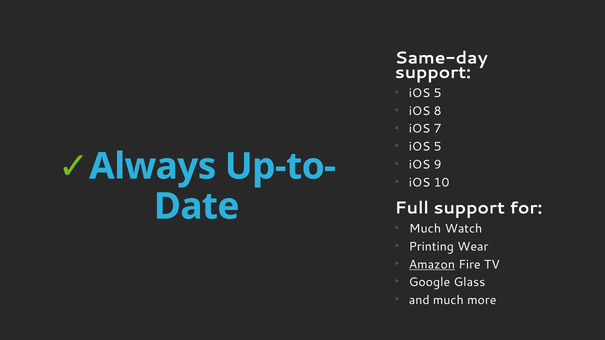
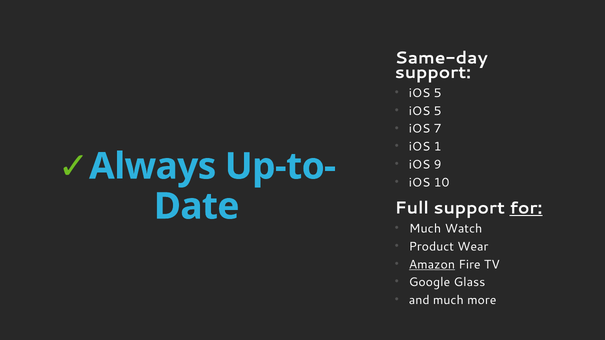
8 at (438, 111): 8 -> 5
5 at (438, 147): 5 -> 1
for underline: none -> present
Printing: Printing -> Product
